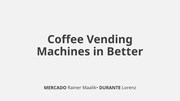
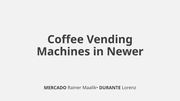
Better: Better -> Newer
